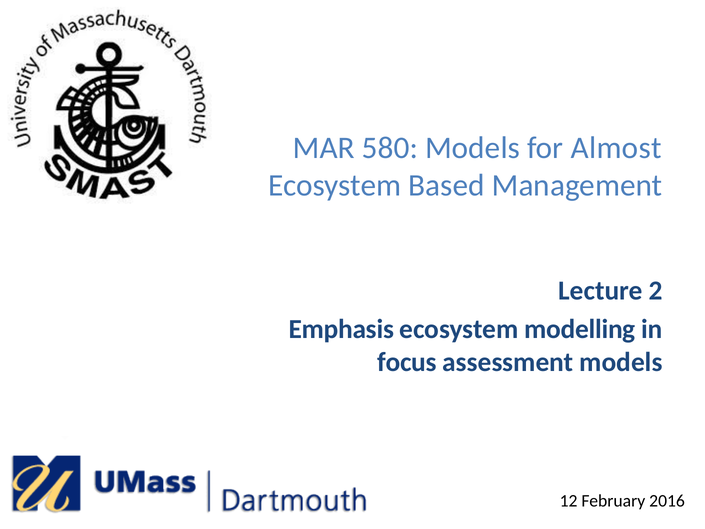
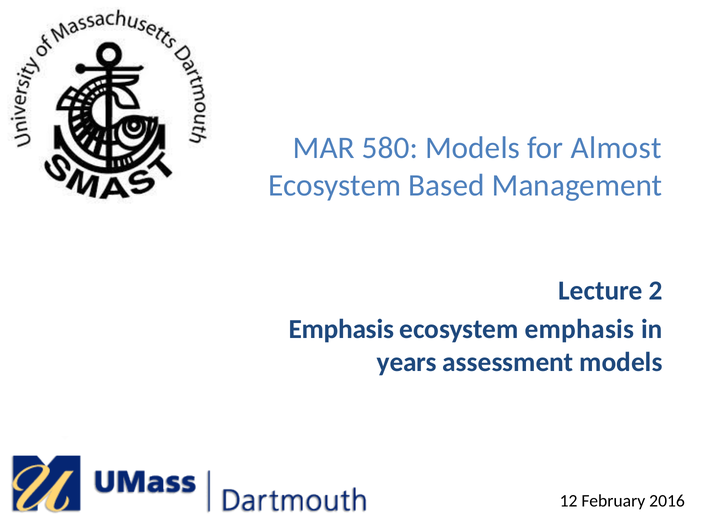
ecosystem modelling: modelling -> emphasis
focus: focus -> years
